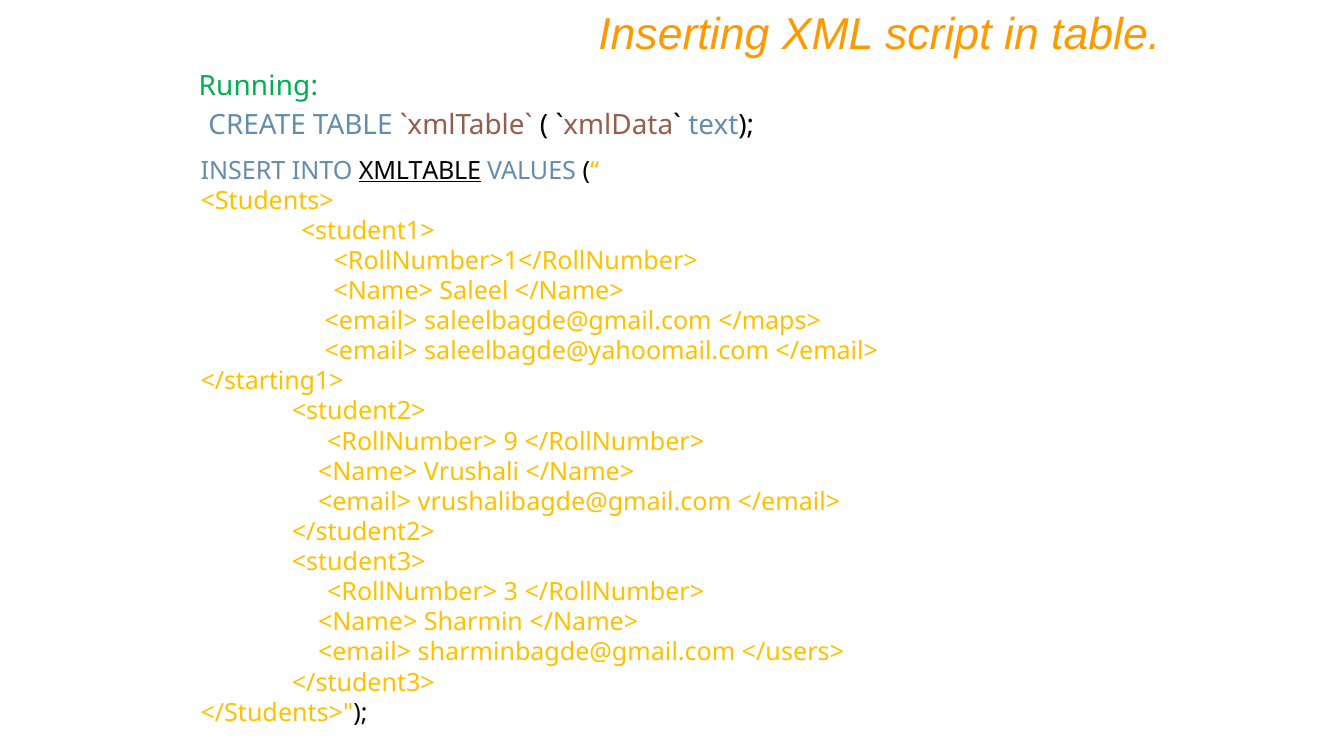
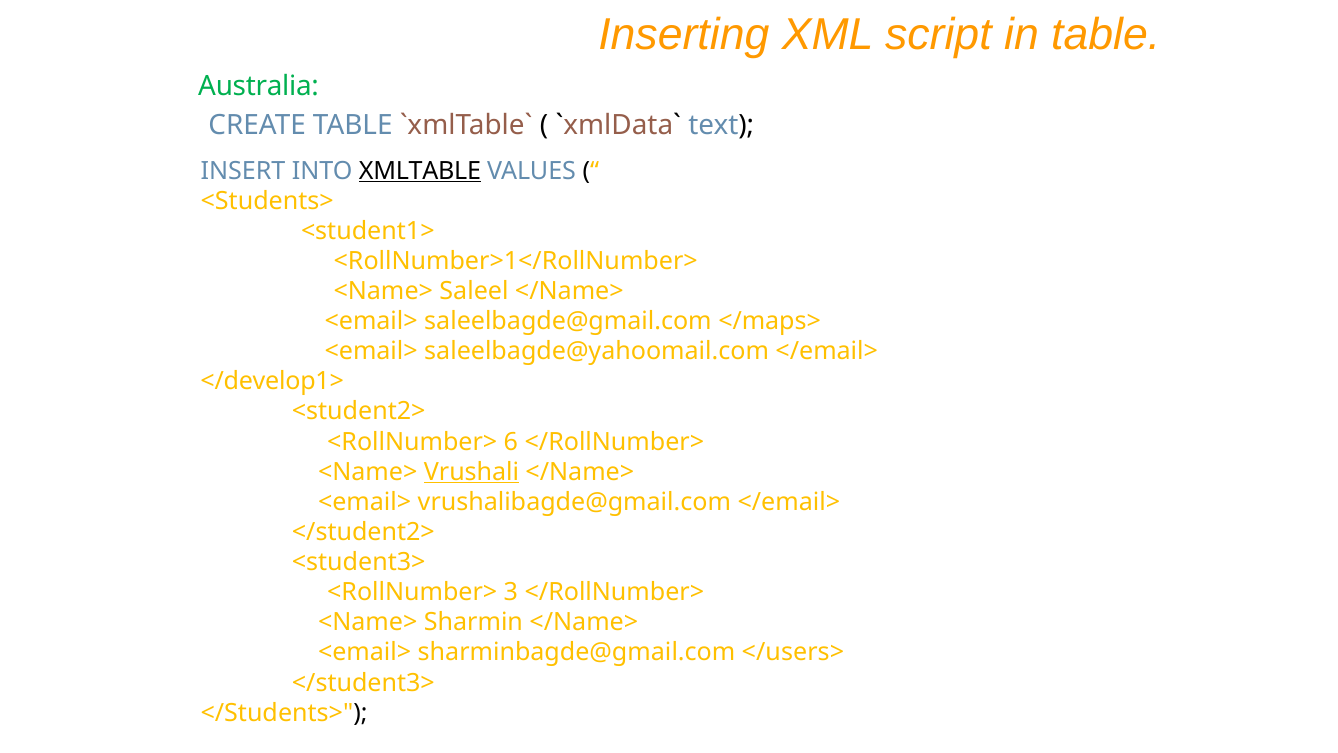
Running: Running -> Australia
</starting1>: </starting1> -> </develop1>
9: 9 -> 6
Vrushali underline: none -> present
